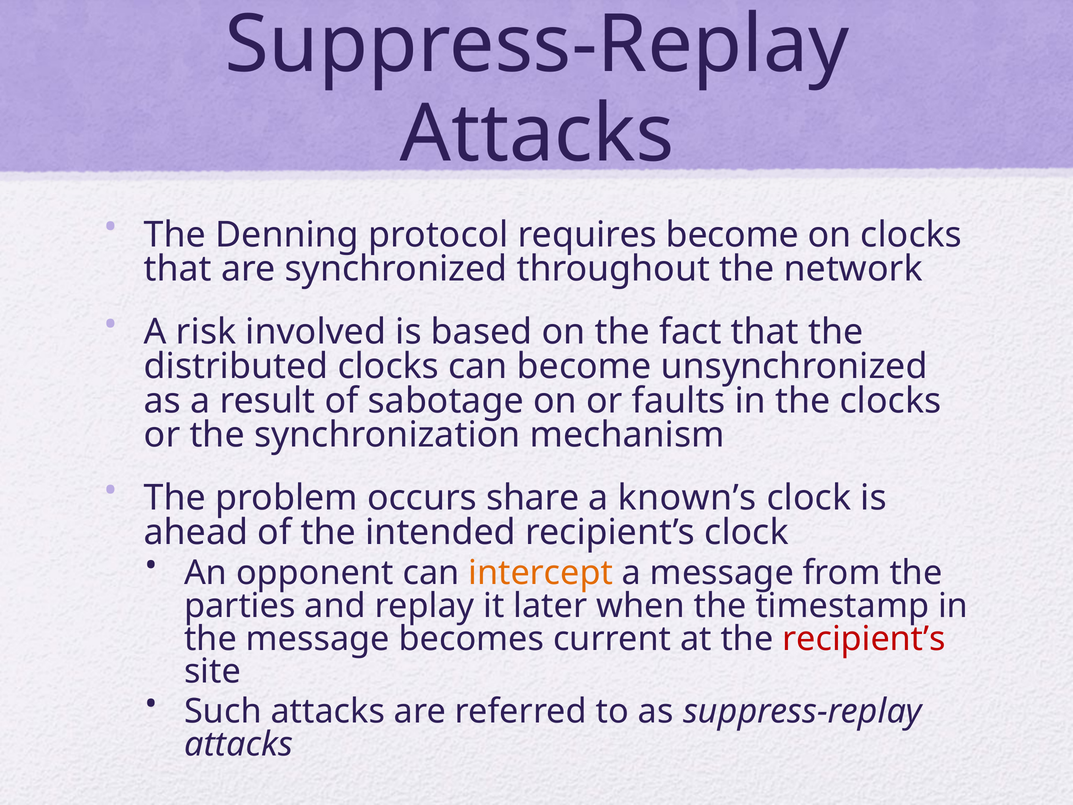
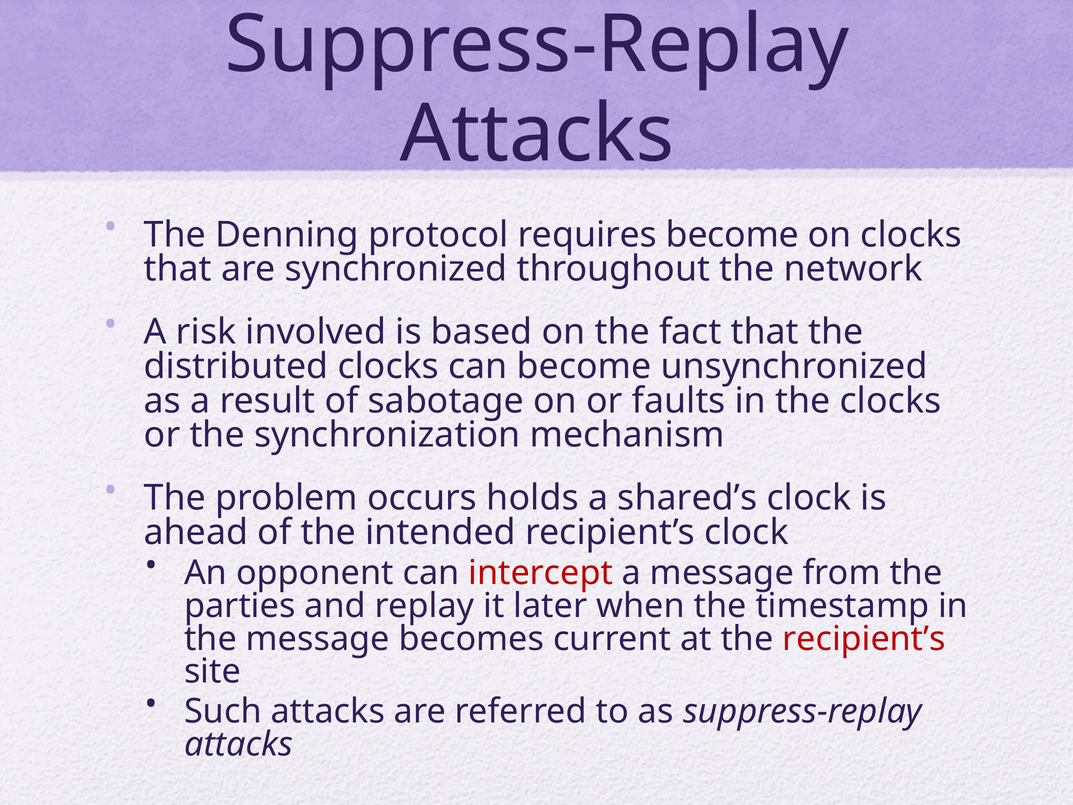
share: share -> holds
known’s: known’s -> shared’s
intercept colour: orange -> red
